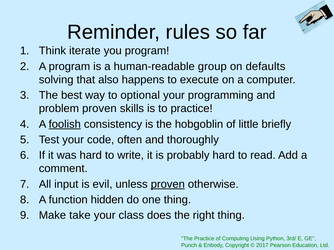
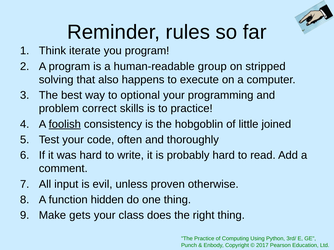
defaults: defaults -> stripped
problem proven: proven -> correct
briefly: briefly -> joined
proven at (168, 184) underline: present -> none
take: take -> gets
